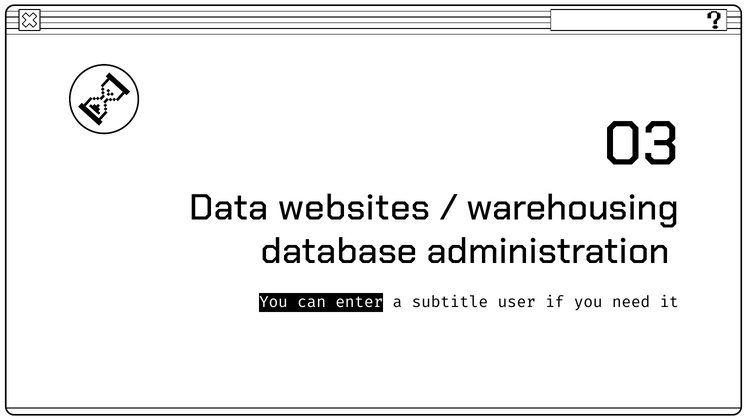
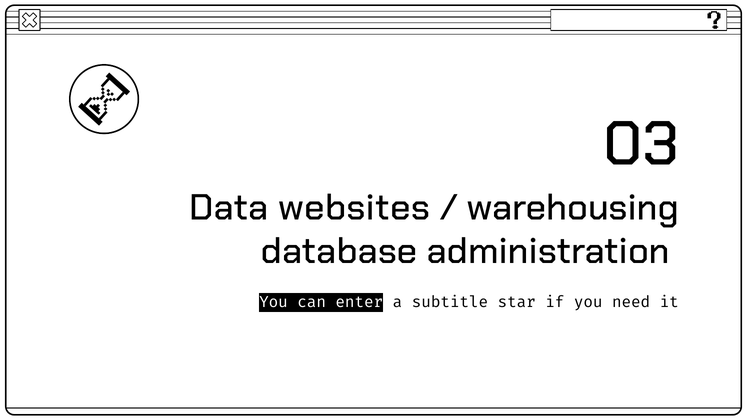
user: user -> star
